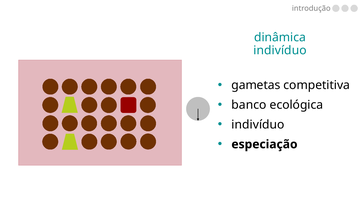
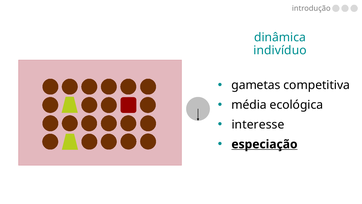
banco: banco -> média
indivíduo at (258, 124): indivíduo -> interesse
especiação underline: none -> present
